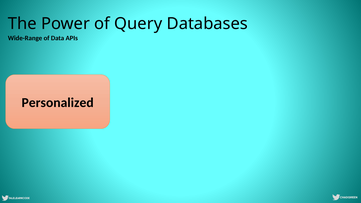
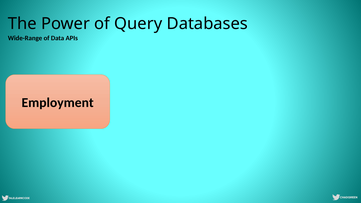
Personalized: Personalized -> Employment
